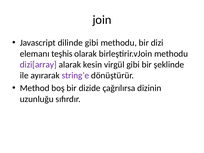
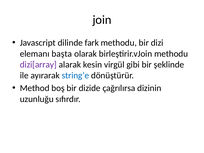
dilinde gibi: gibi -> fark
teşhis: teşhis -> başta
string’e colour: purple -> blue
